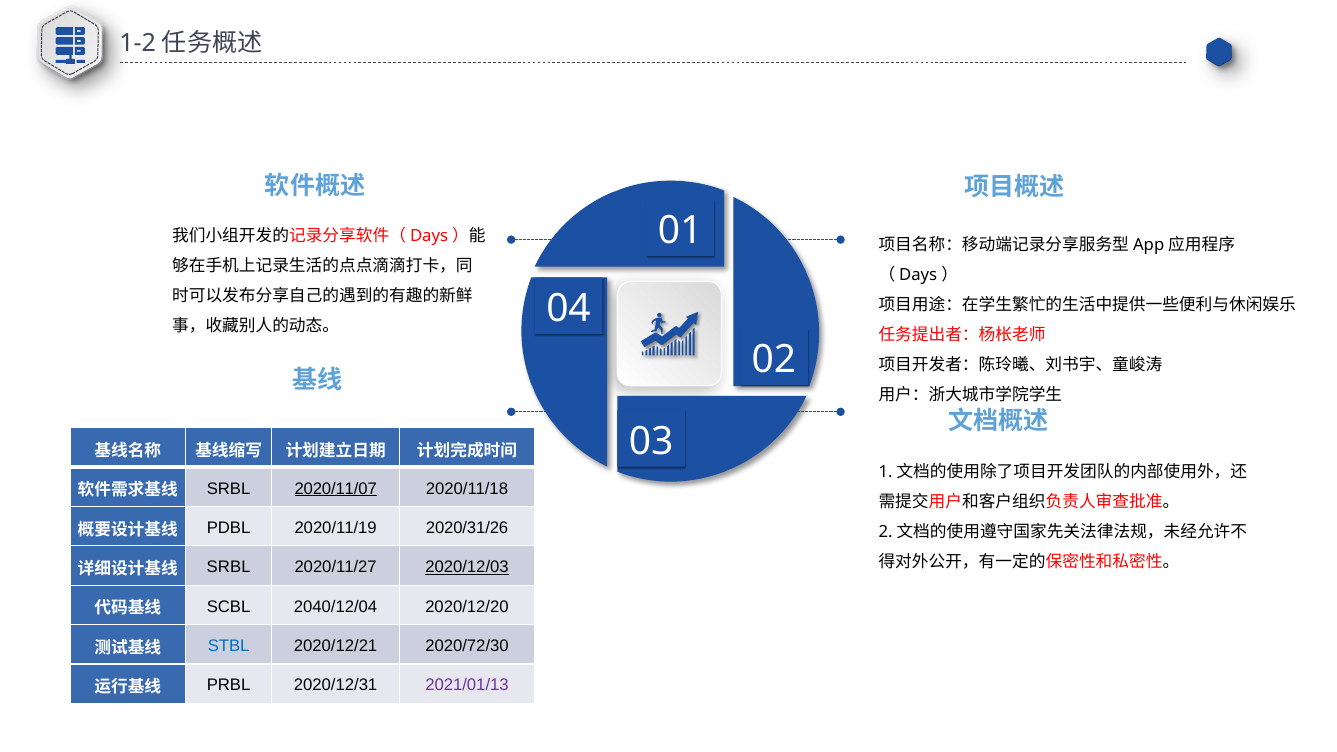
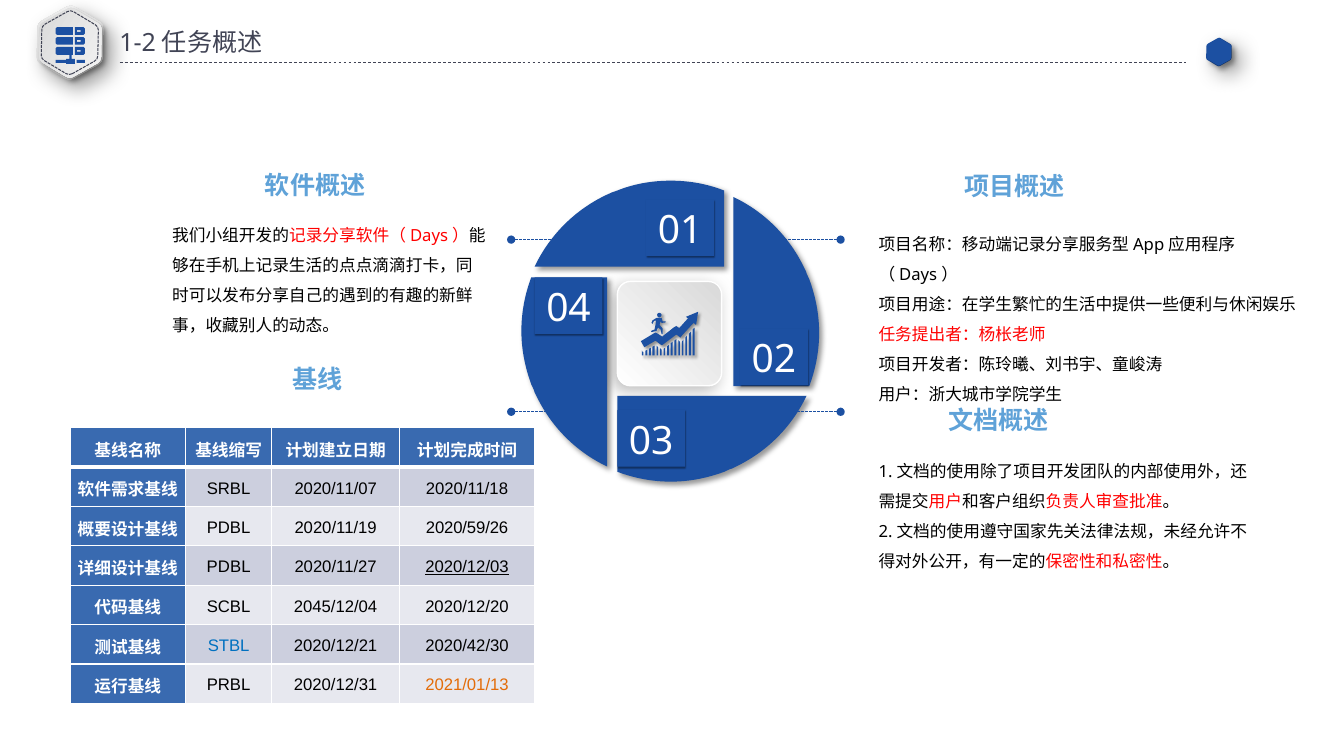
2020/11/07 underline: present -> none
2020/31/26: 2020/31/26 -> 2020/59/26
SRBL at (229, 567): SRBL -> PDBL
2040/12/04: 2040/12/04 -> 2045/12/04
2020/72/30: 2020/72/30 -> 2020/42/30
2021/01/13 colour: purple -> orange
